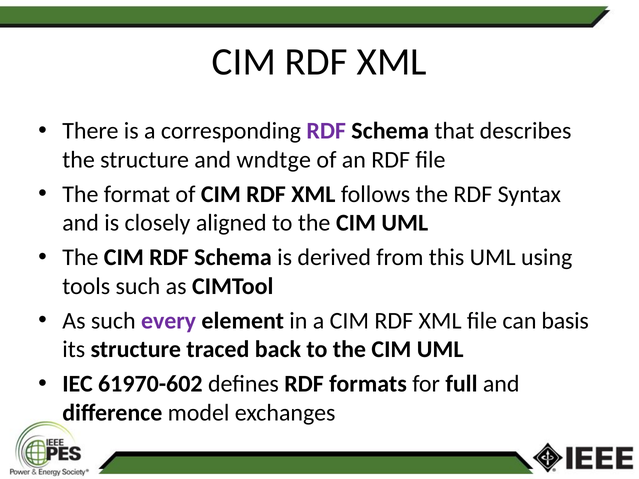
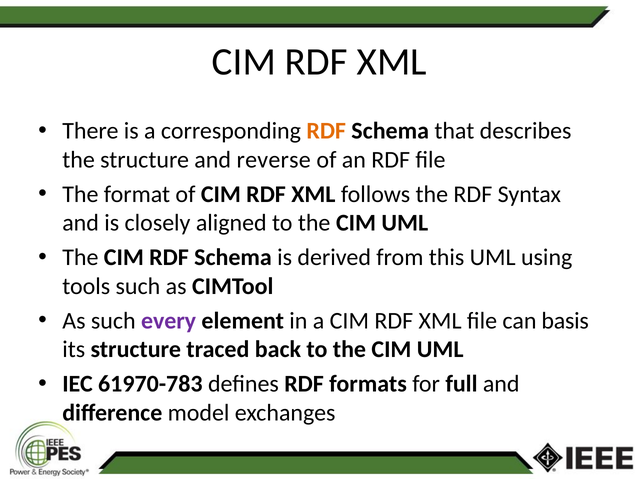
RDF at (326, 131) colour: purple -> orange
wndtge: wndtge -> reverse
61970-602: 61970-602 -> 61970-783
